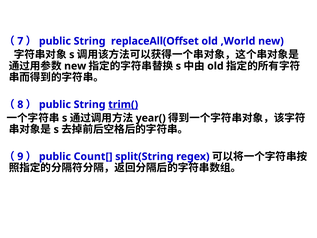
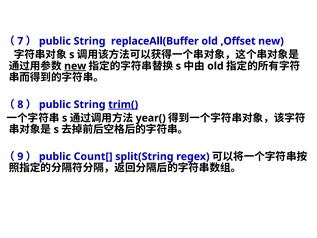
replaceAll(Offset: replaceAll(Offset -> replaceAll(Buffer
,World: ,World -> ,Offset
new at (75, 66) underline: none -> present
